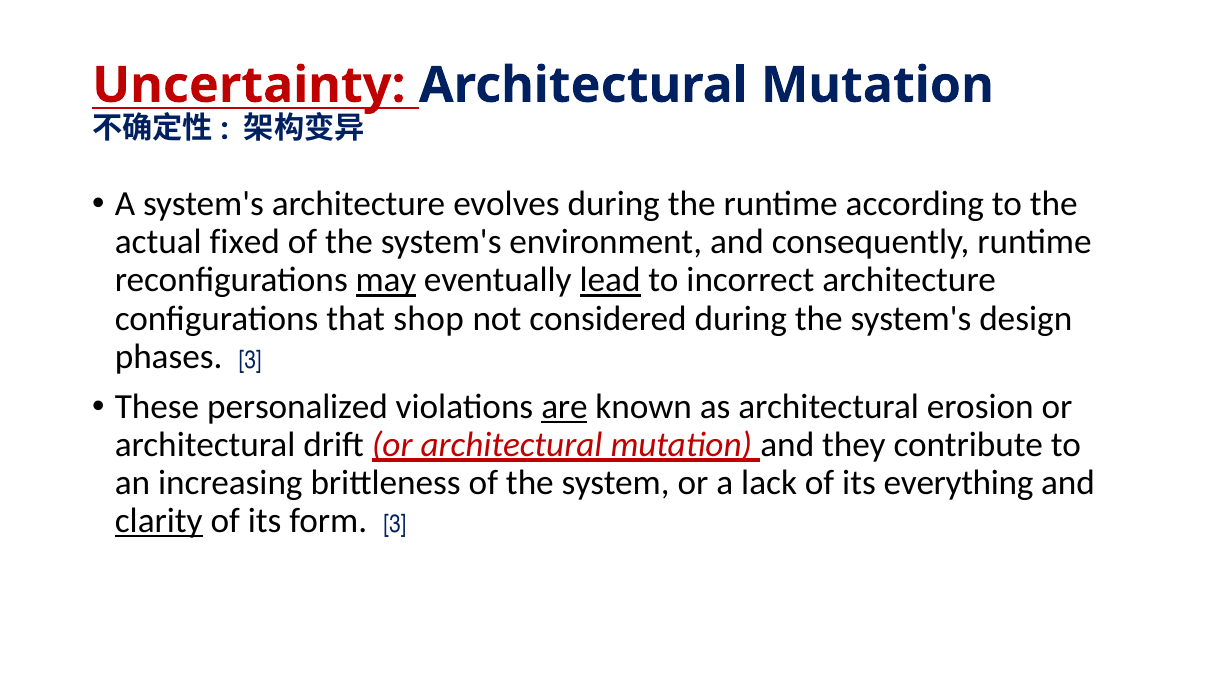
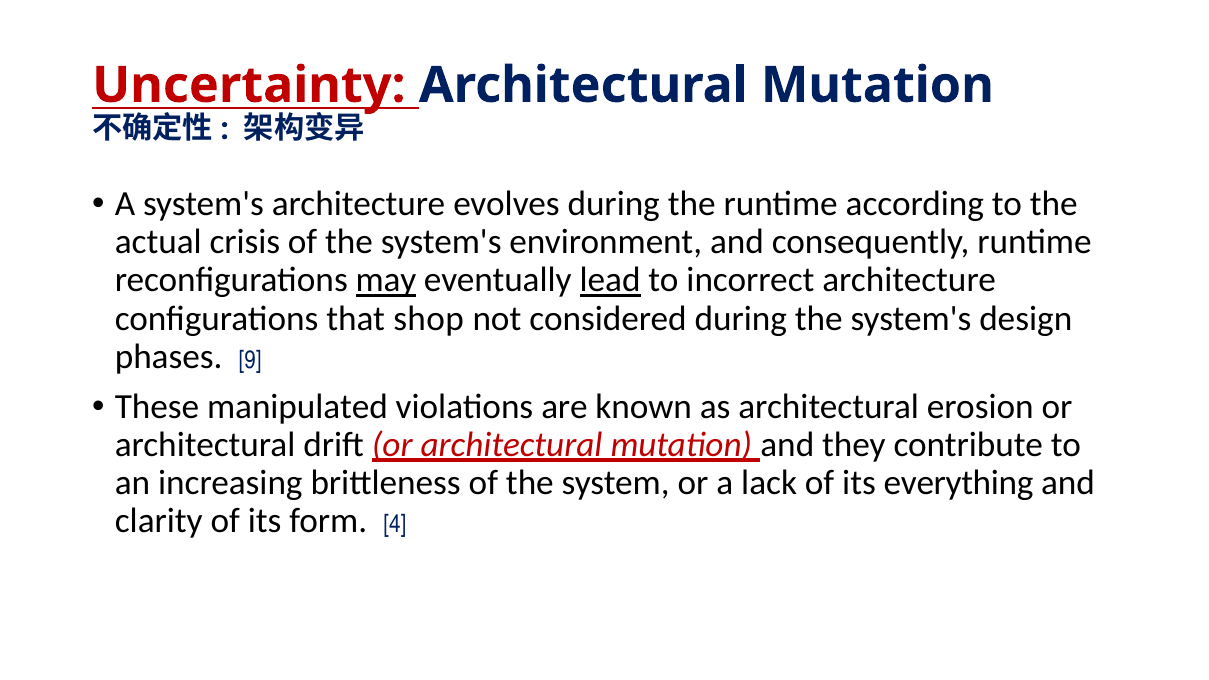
fixed: fixed -> crisis
phases 3: 3 -> 9
personalized: personalized -> manipulated
are underline: present -> none
clarity underline: present -> none
form 3: 3 -> 4
